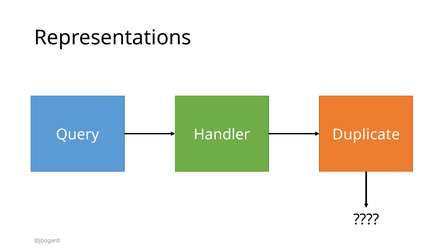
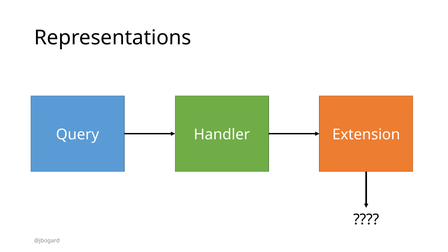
Duplicate: Duplicate -> Extension
